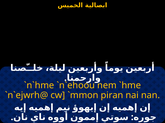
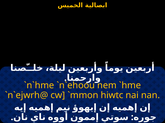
piran: piran -> hiwtc
